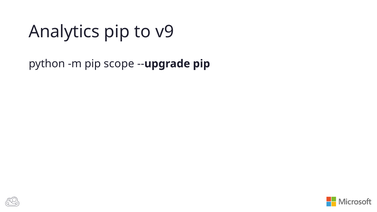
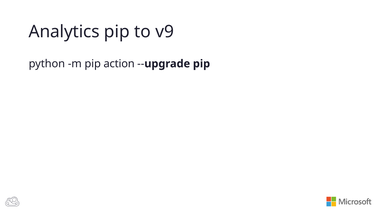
scope: scope -> action
